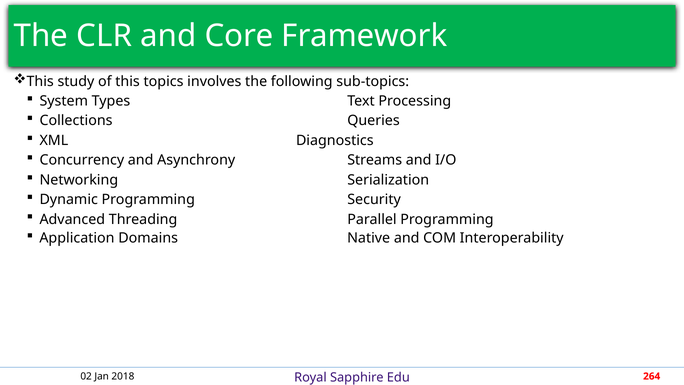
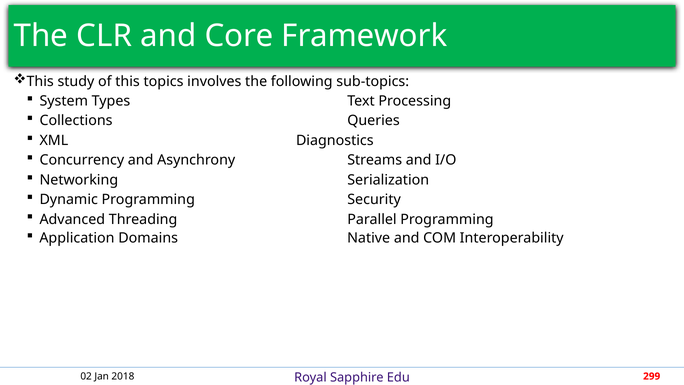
264: 264 -> 299
